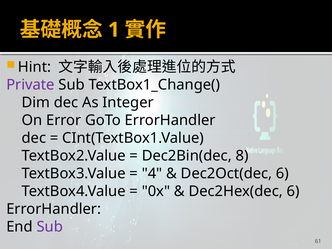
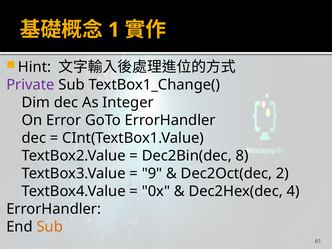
4: 4 -> 9
Dec2Oct(dec 6: 6 -> 2
Dec2Hex(dec 6: 6 -> 4
Sub at (50, 227) colour: purple -> orange
